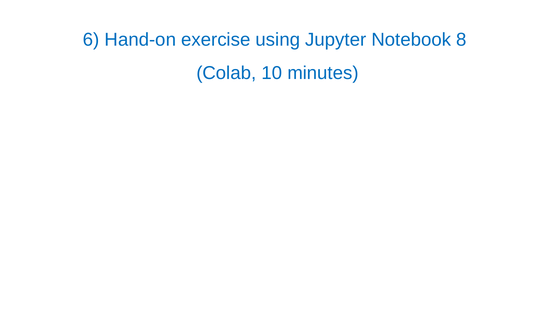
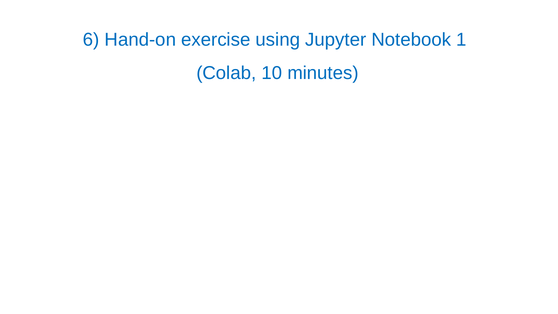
8: 8 -> 1
